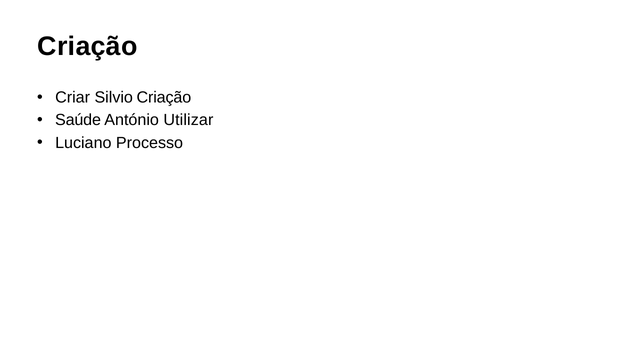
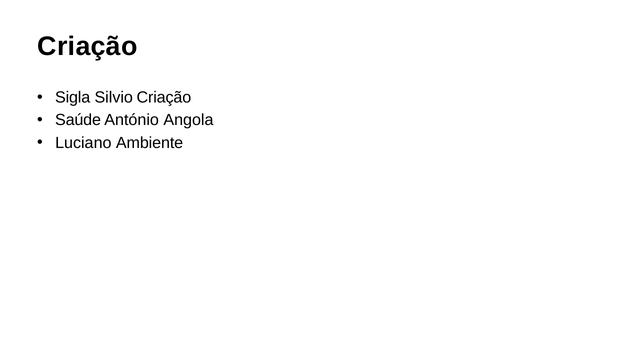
Criar: Criar -> Sigla
Utilizar: Utilizar -> Angola
Processo: Processo -> Ambiente
